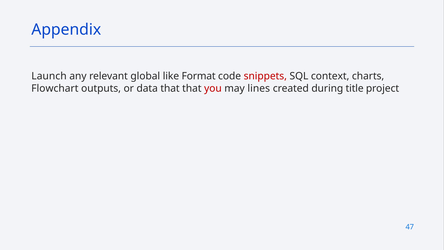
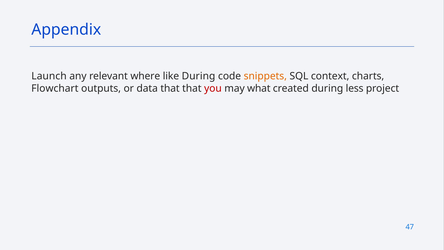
global: global -> where
like Format: Format -> During
snippets colour: red -> orange
lines: lines -> what
title: title -> less
